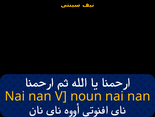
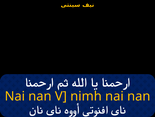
noun: noun -> nimh
